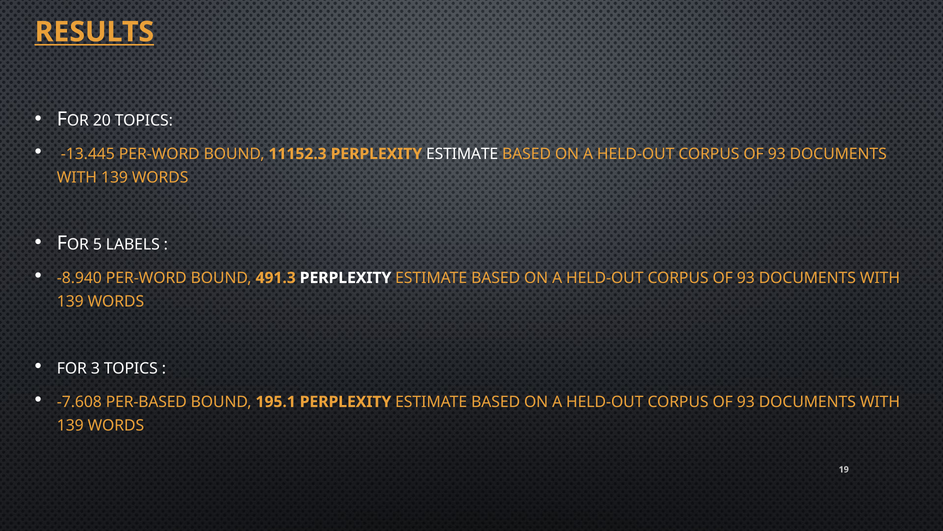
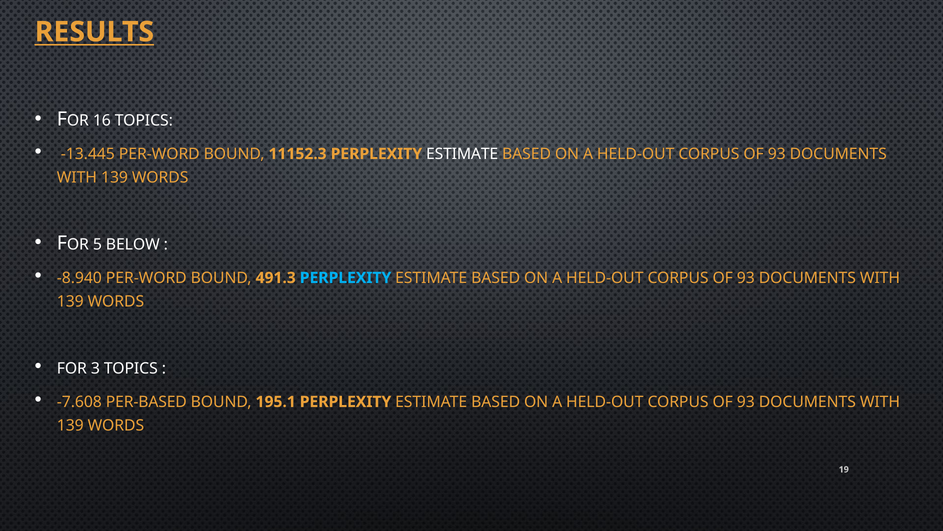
20: 20 -> 16
LABELS: LABELS -> BELOW
PERPLEXITY at (346, 278) colour: white -> light blue
